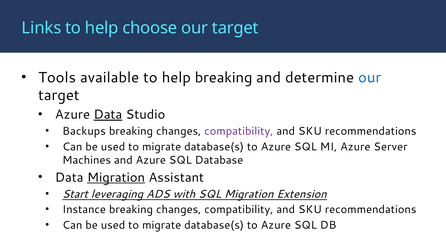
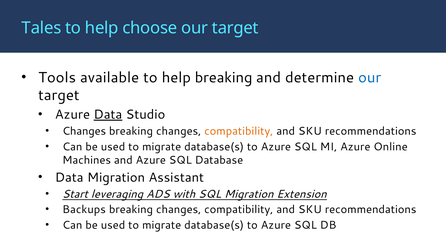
Links: Links -> Tales
Backups at (84, 131): Backups -> Changes
compatibility at (239, 131) colour: purple -> orange
Server: Server -> Online
Migration at (116, 177) underline: present -> none
Instance: Instance -> Backups
